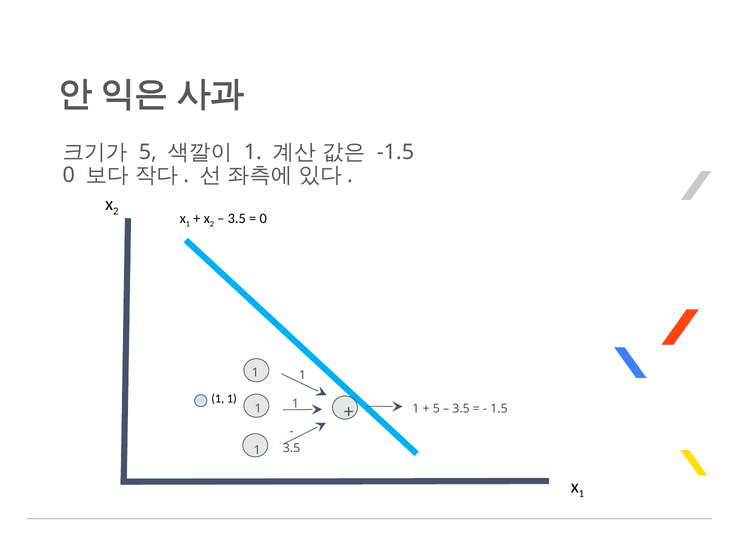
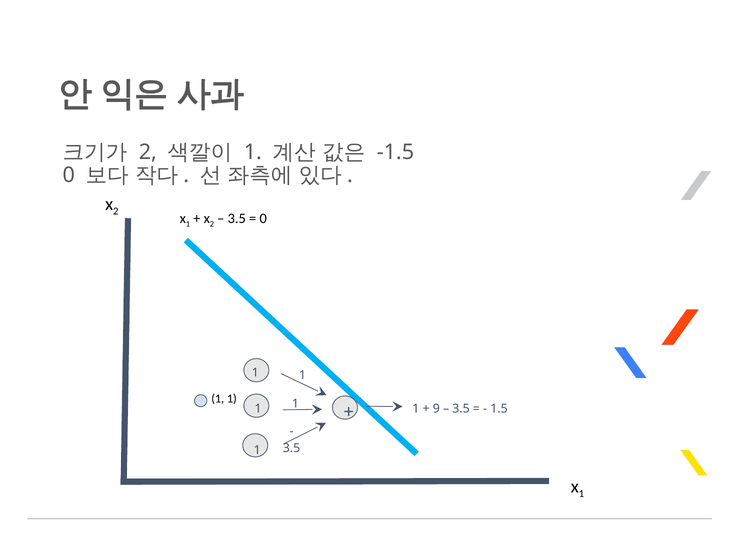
5 at (148, 152): 5 -> 2
5 at (436, 409): 5 -> 9
